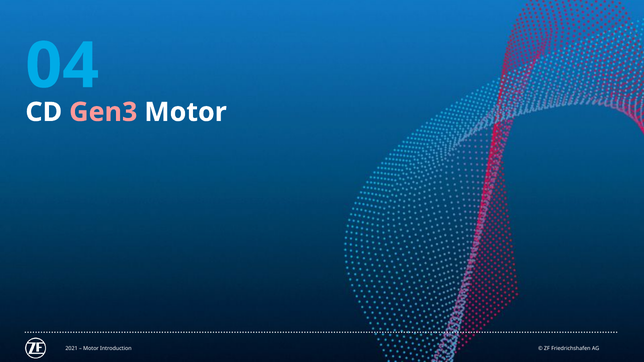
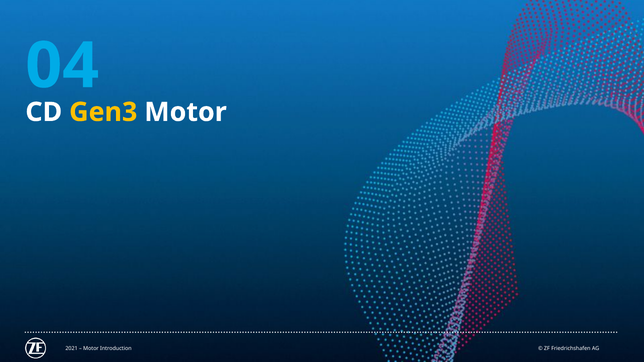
Gen3 colour: pink -> yellow
